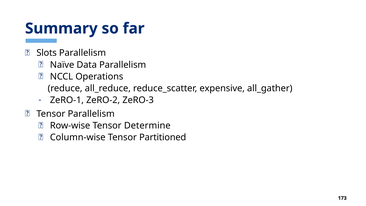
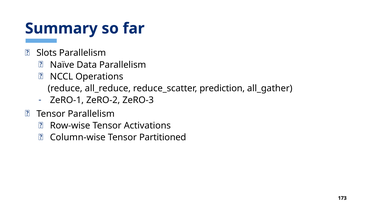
expensive: expensive -> prediction
Determine: Determine -> Activations
